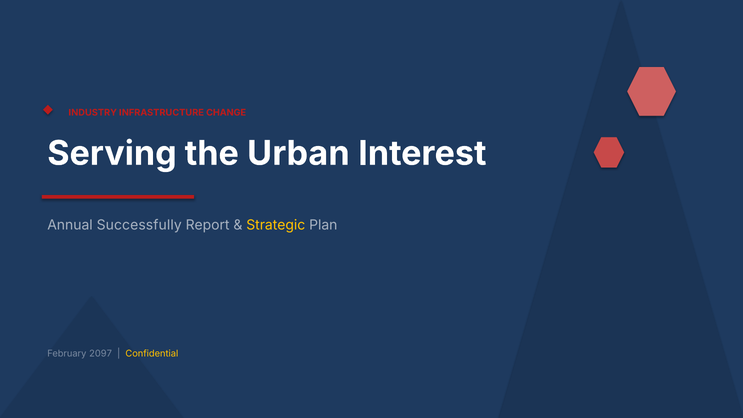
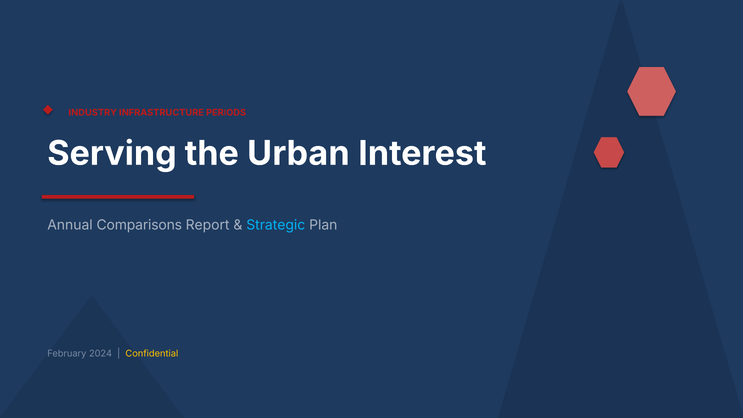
CHANGE: CHANGE -> PERIODS
Successfully: Successfully -> Comparisons
Strategic colour: yellow -> light blue
2097: 2097 -> 2024
